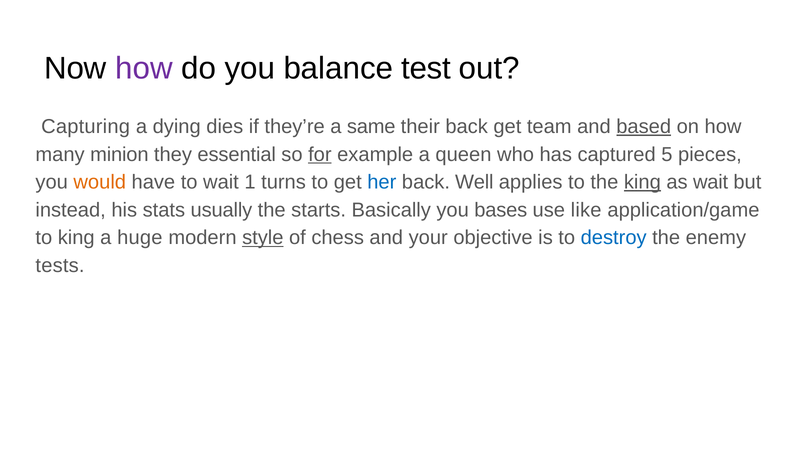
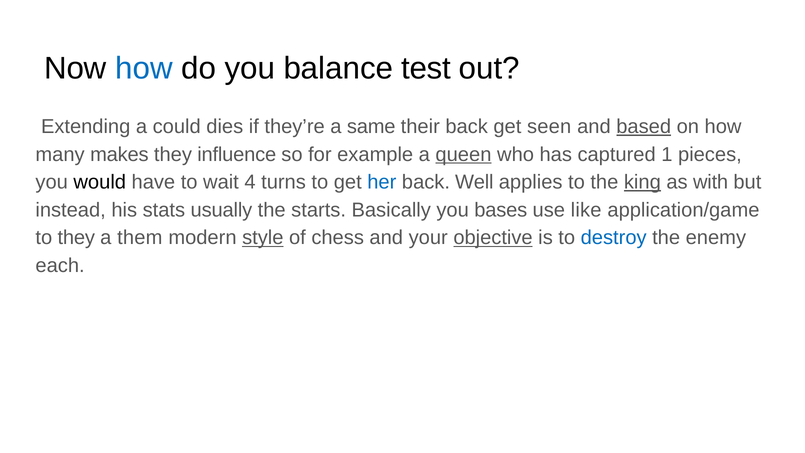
how at (144, 68) colour: purple -> blue
Capturing: Capturing -> Extending
dying: dying -> could
team: team -> seen
minion: minion -> makes
essential: essential -> influence
for underline: present -> none
queen underline: none -> present
5: 5 -> 1
would colour: orange -> black
1: 1 -> 4
as wait: wait -> with
to king: king -> they
huge: huge -> them
objective underline: none -> present
tests: tests -> each
